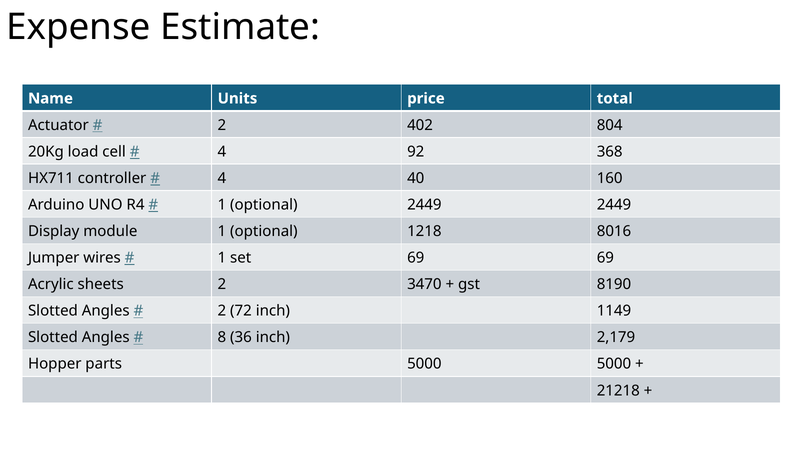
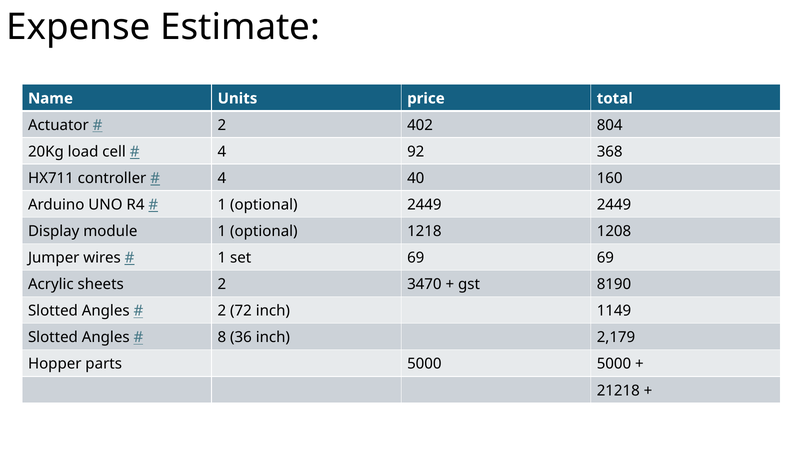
8016: 8016 -> 1208
